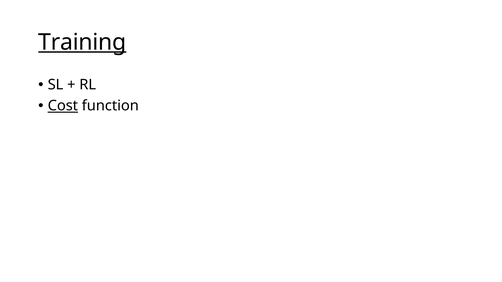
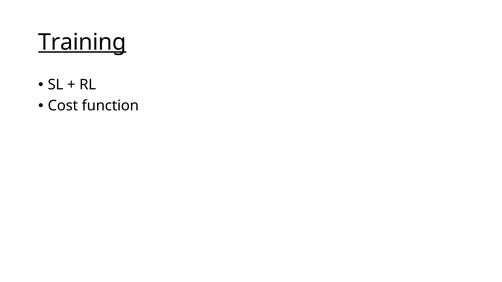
Cost underline: present -> none
